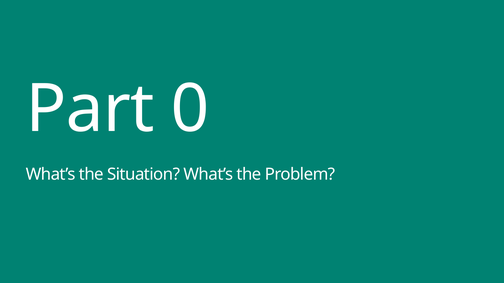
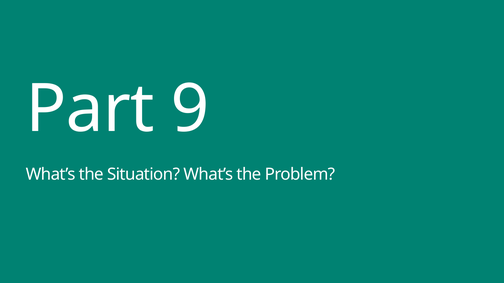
0: 0 -> 9
